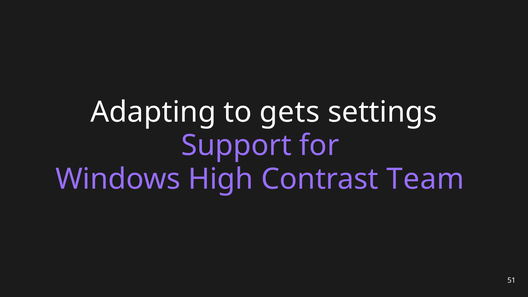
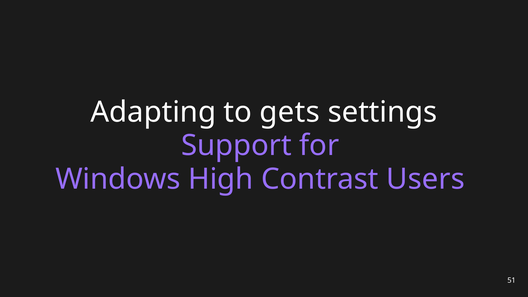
Team: Team -> Users
